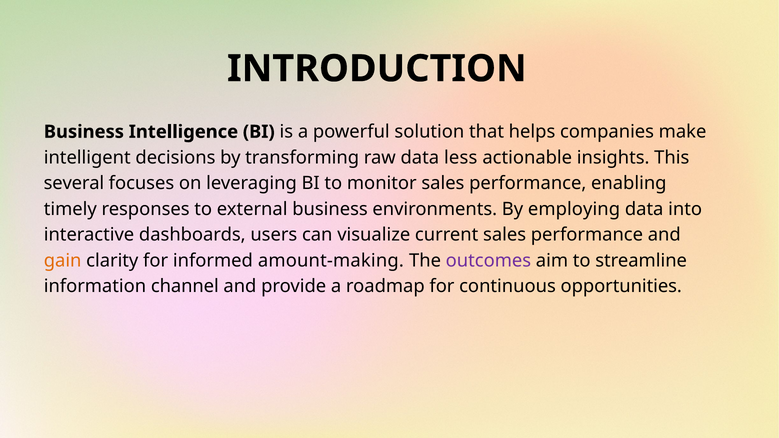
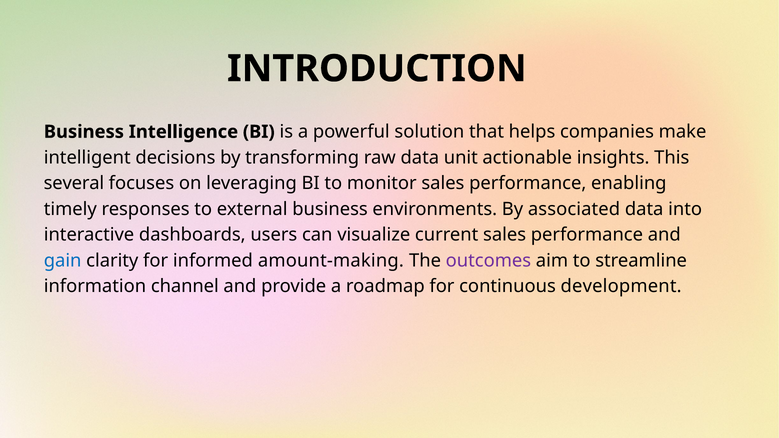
less: less -> unit
employing: employing -> associated
gain colour: orange -> blue
opportunities: opportunities -> development
